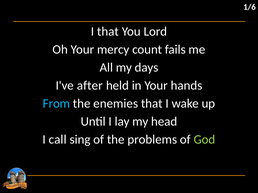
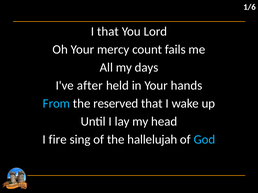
enemies: enemies -> reserved
call: call -> fire
problems: problems -> hallelujah
God colour: light green -> light blue
